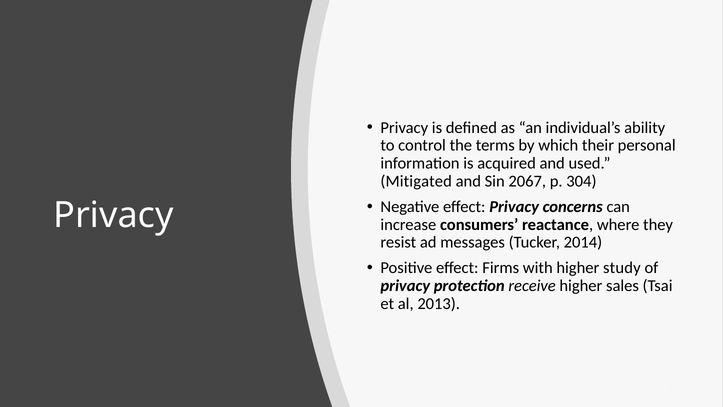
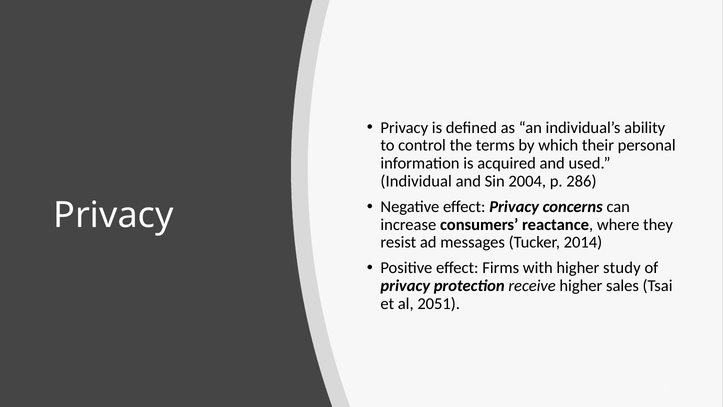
Mitigated: Mitigated -> Individual
2067: 2067 -> 2004
304: 304 -> 286
2013: 2013 -> 2051
